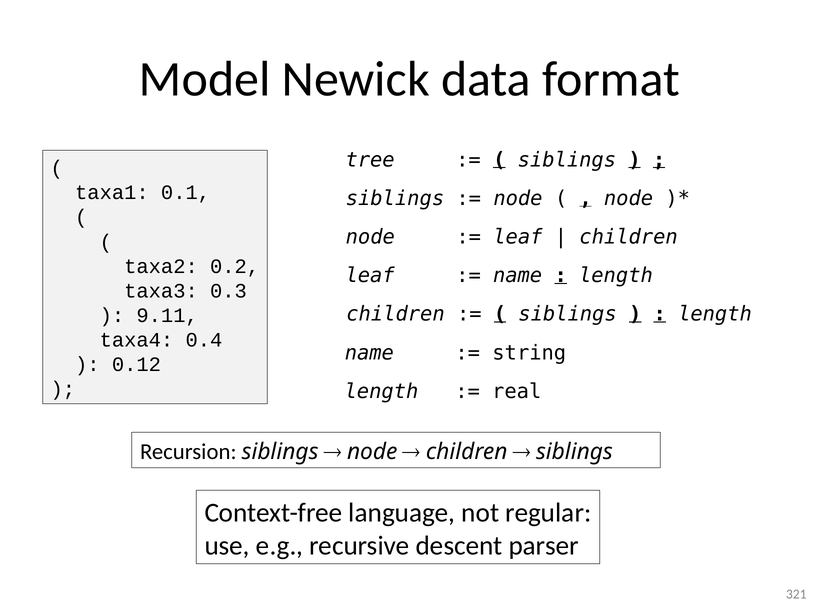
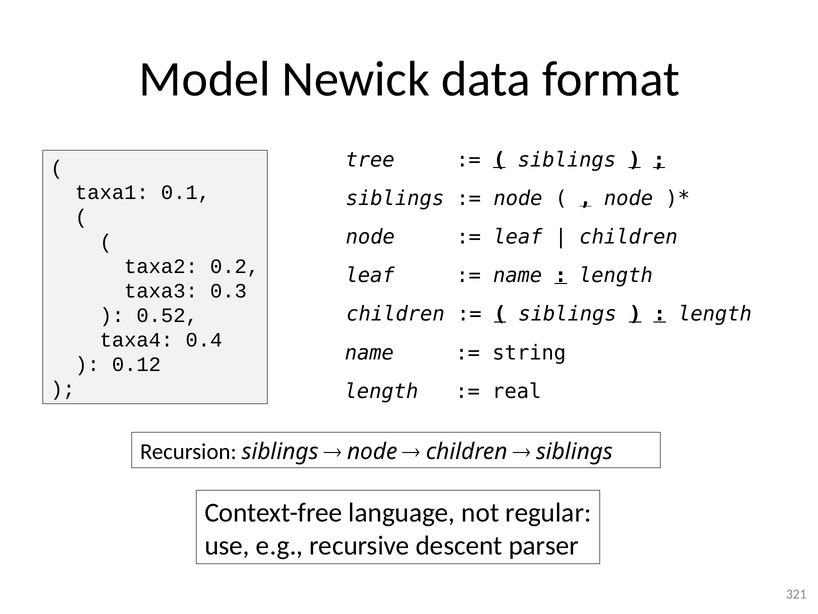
9.11: 9.11 -> 0.52
